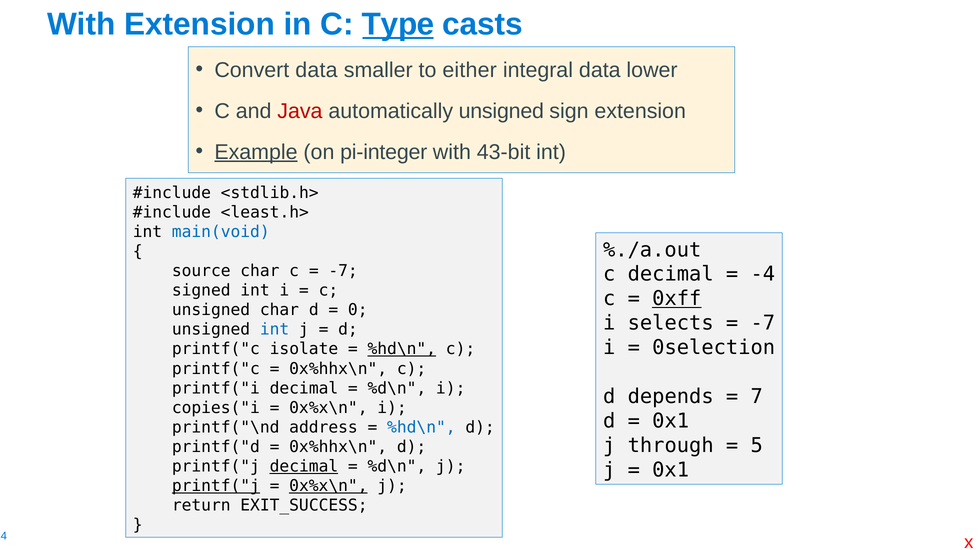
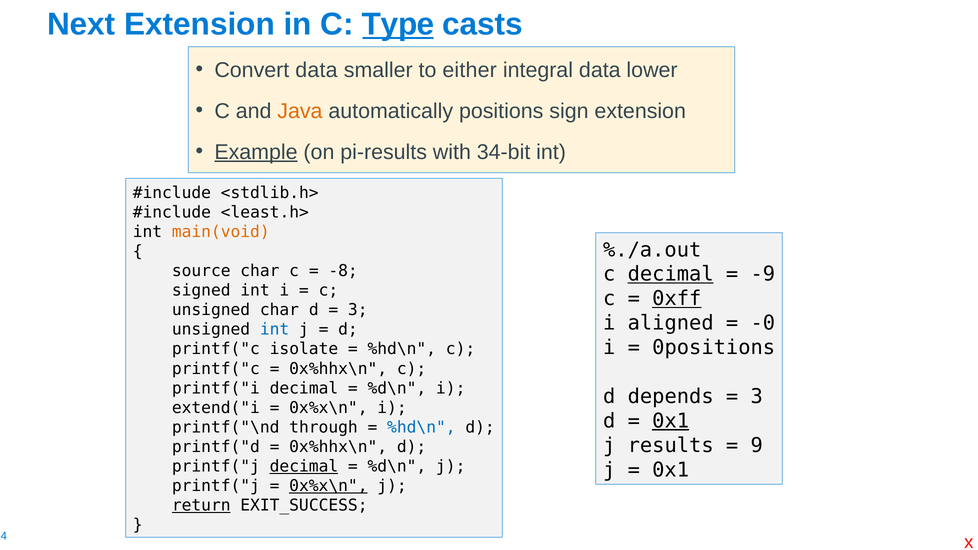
With at (81, 24): With -> Next
Java colour: red -> orange
automatically unsigned: unsigned -> positions
pi-integer: pi-integer -> pi-results
43-bit: 43-bit -> 34-bit
main(void colour: blue -> orange
-7 at (343, 271): -7 -> -8
decimal at (671, 274) underline: none -> present
-4: -4 -> -9
0 at (358, 310): 0 -> 3
selects: selects -> aligned
-7 at (763, 323): -7 -> -0
0selection: 0selection -> 0positions
%hd\n at (402, 349) underline: present -> none
7 at (757, 397): 7 -> 3
copies("i: copies("i -> extend("i
0x1 at (671, 421) underline: none -> present
address: address -> through
through: through -> results
5: 5 -> 9
printf("j at (216, 486) underline: present -> none
return underline: none -> present
